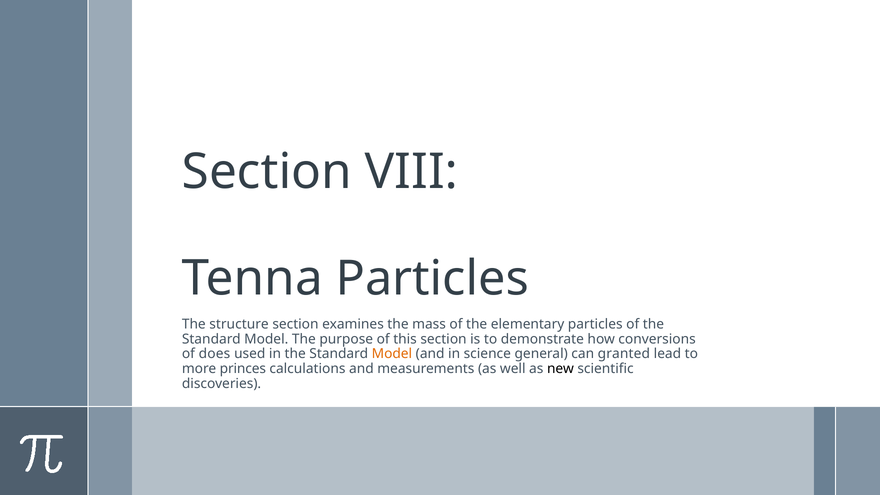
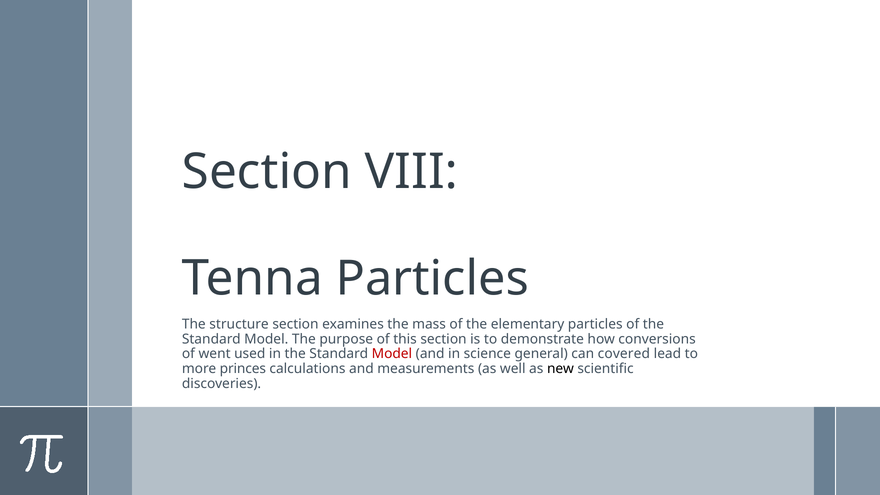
does: does -> went
Model at (392, 354) colour: orange -> red
granted: granted -> covered
